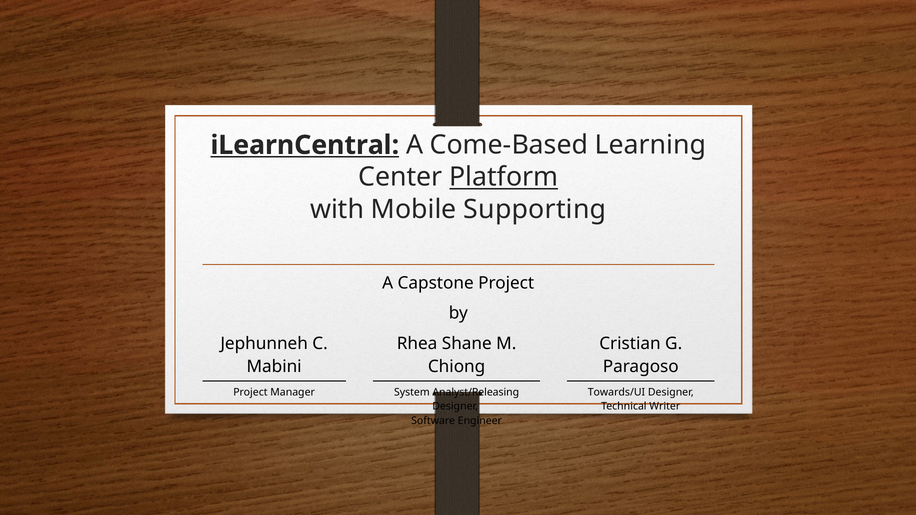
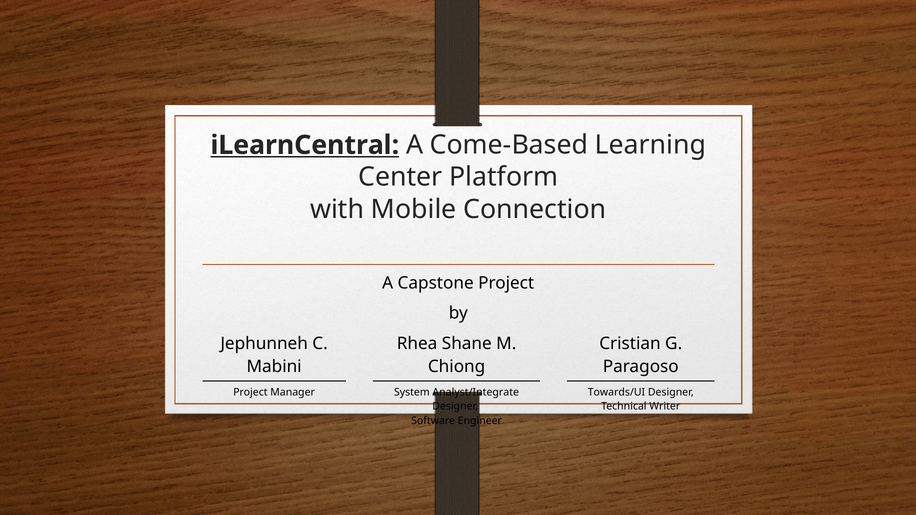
Platform underline: present -> none
Supporting: Supporting -> Connection
Analyst/Releasing: Analyst/Releasing -> Analyst/Integrate
